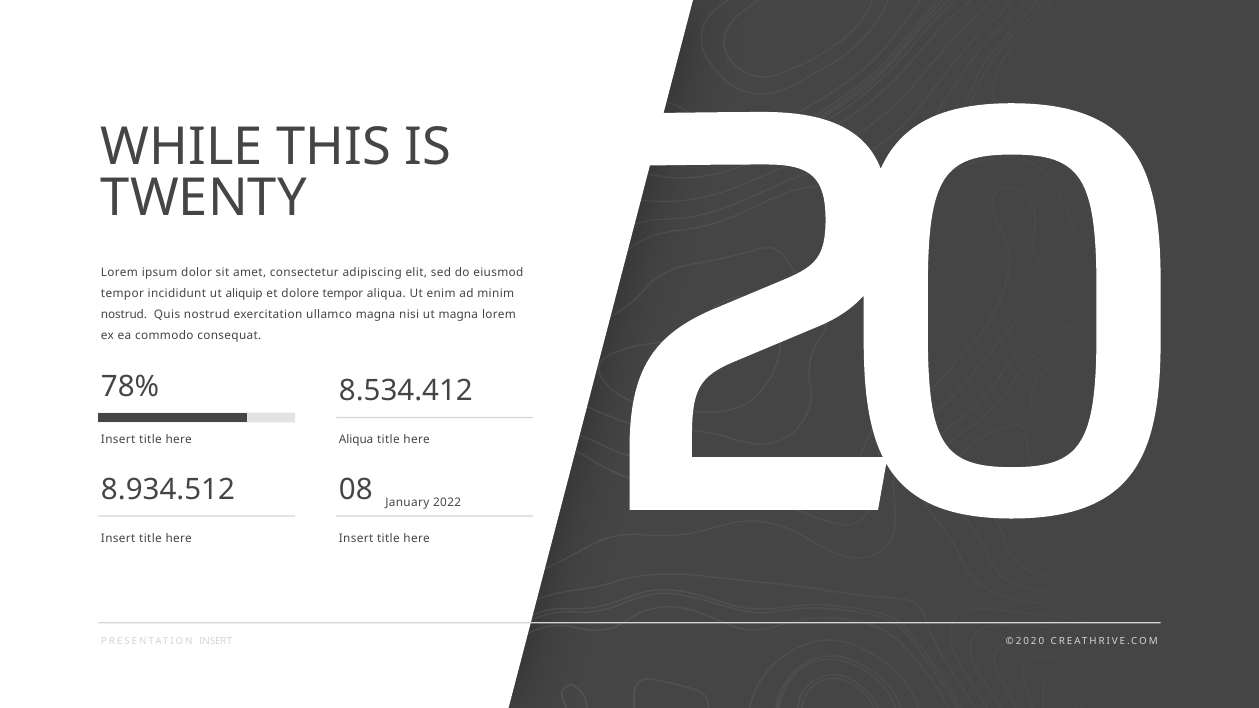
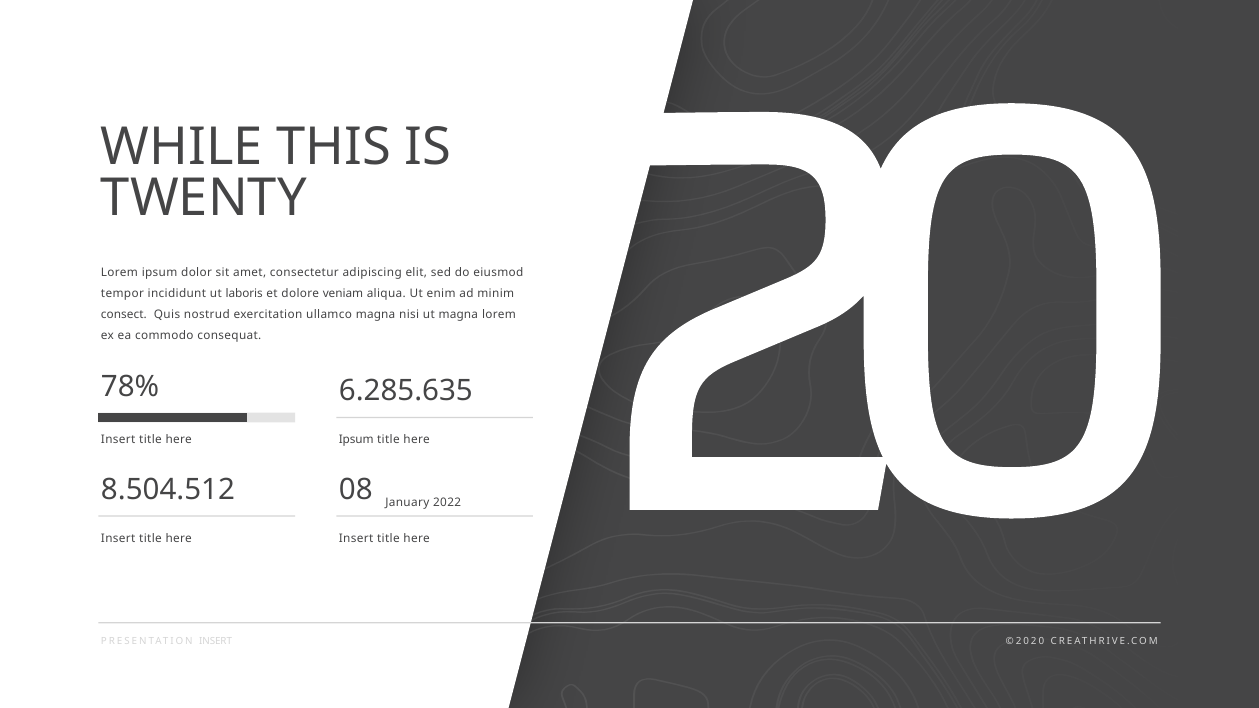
aliquip: aliquip -> laboris
dolore tempor: tempor -> veniam
nostrud at (124, 315): nostrud -> consect
8.534.412: 8.534.412 -> 6.285.635
Aliqua at (356, 440): Aliqua -> Ipsum
8.934.512: 8.934.512 -> 8.504.512
